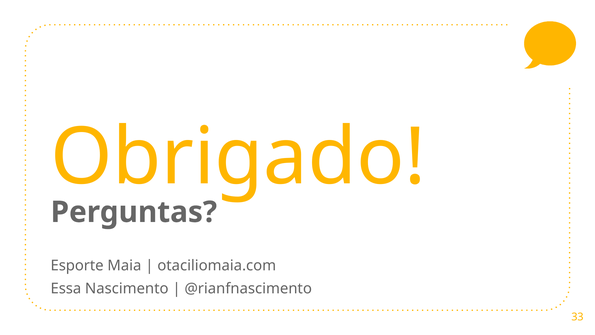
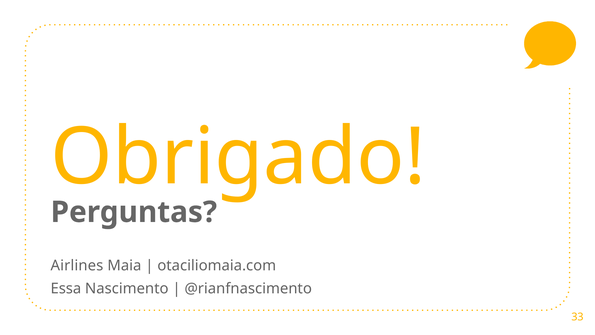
Esporte: Esporte -> Airlines
